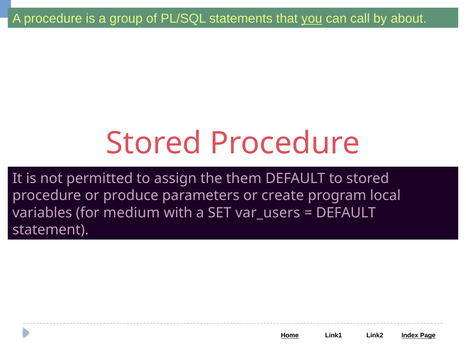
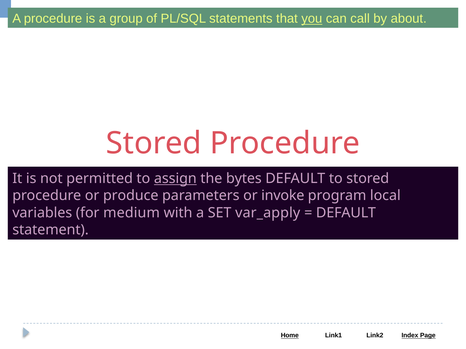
assign underline: none -> present
them: them -> bytes
create: create -> invoke
var_users: var_users -> var_apply
